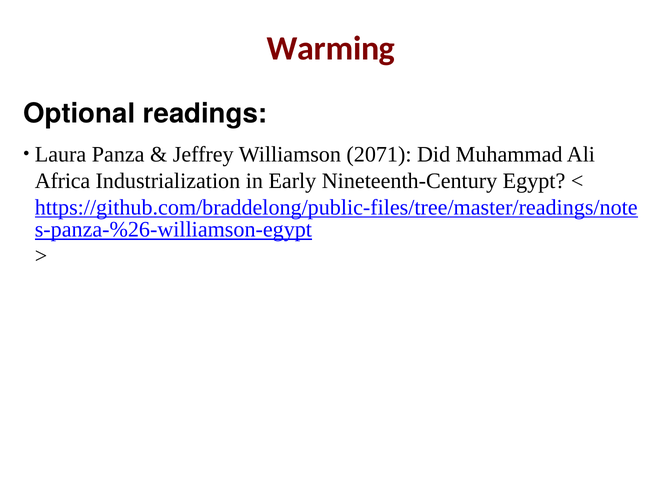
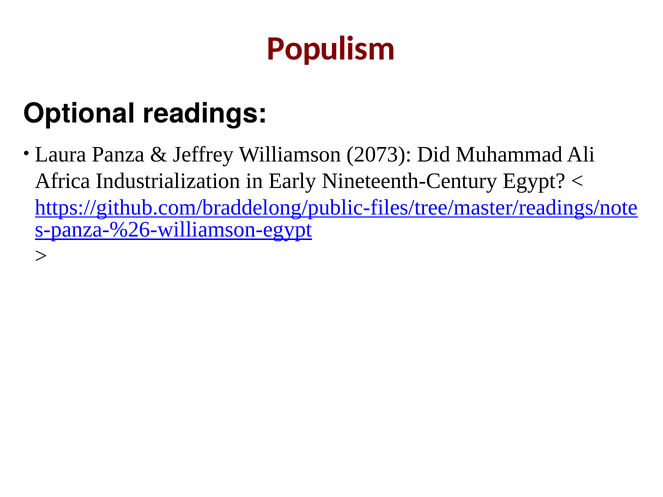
Warming: Warming -> Populism
2071: 2071 -> 2073
